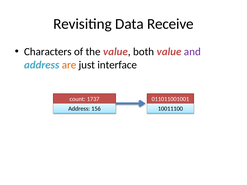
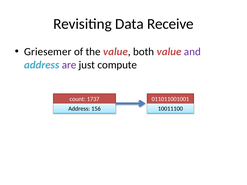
Characters: Characters -> Griesemer
are colour: orange -> purple
interface: interface -> compute
